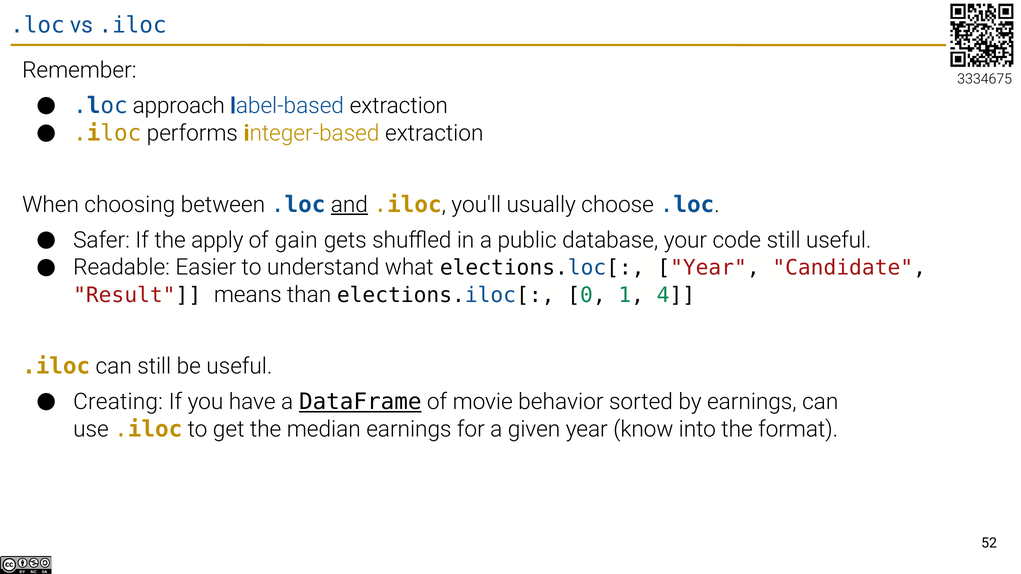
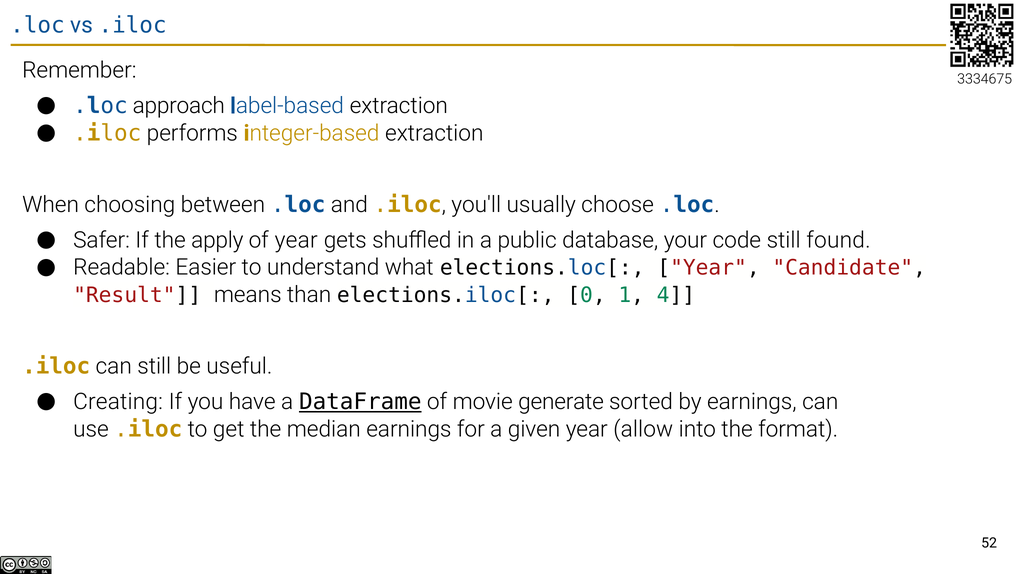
and underline: present -> none
of gain: gain -> year
still useful: useful -> found
behavior: behavior -> generate
know: know -> allow
